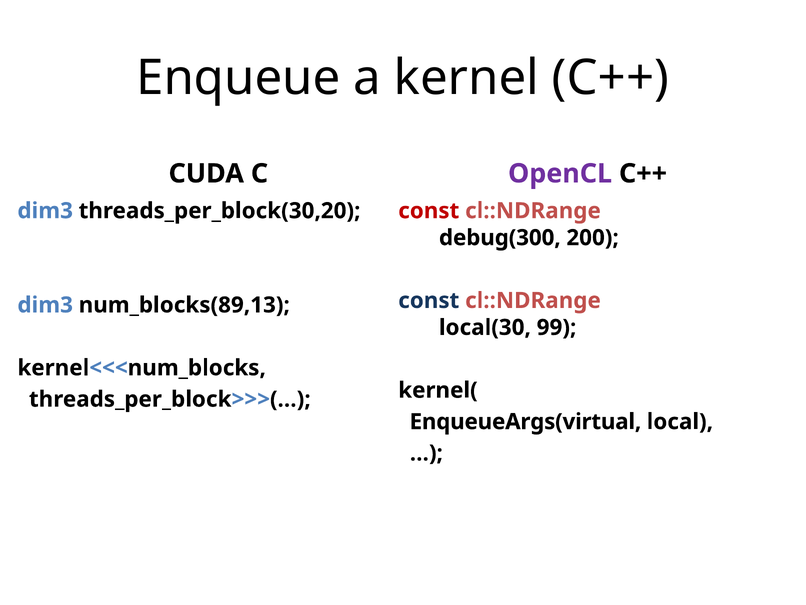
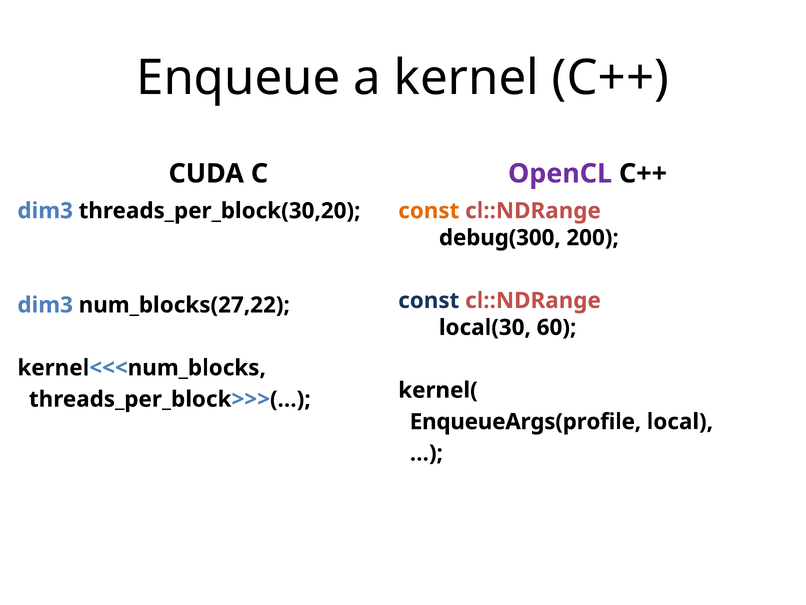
const at (429, 211) colour: red -> orange
num_blocks(89,13: num_blocks(89,13 -> num_blocks(27,22
99: 99 -> 60
EnqueueArgs(virtual: EnqueueArgs(virtual -> EnqueueArgs(profile
